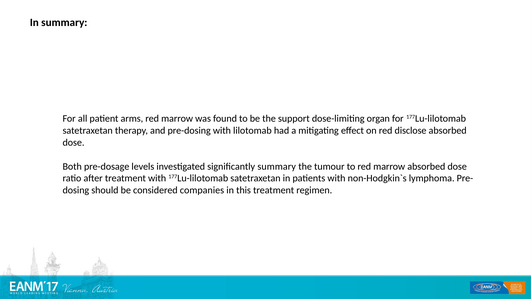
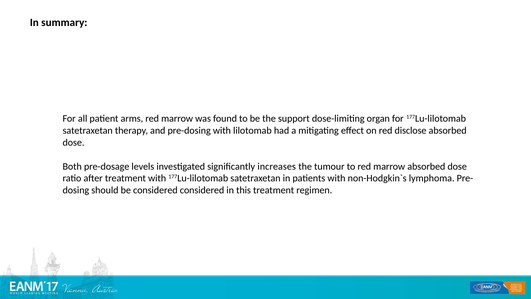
significantly summary: summary -> increases
considered companies: companies -> considered
